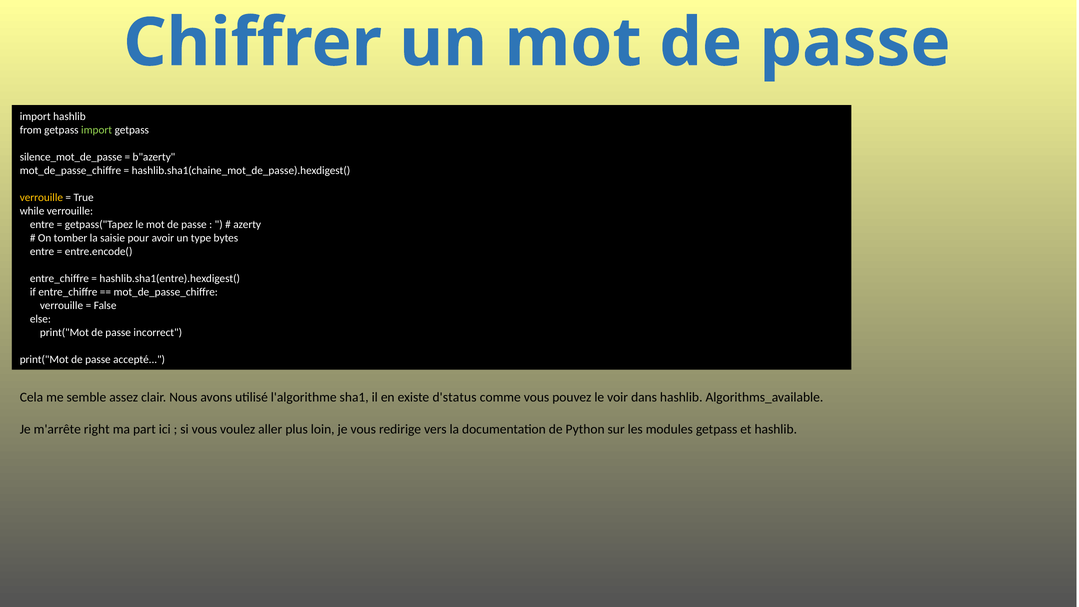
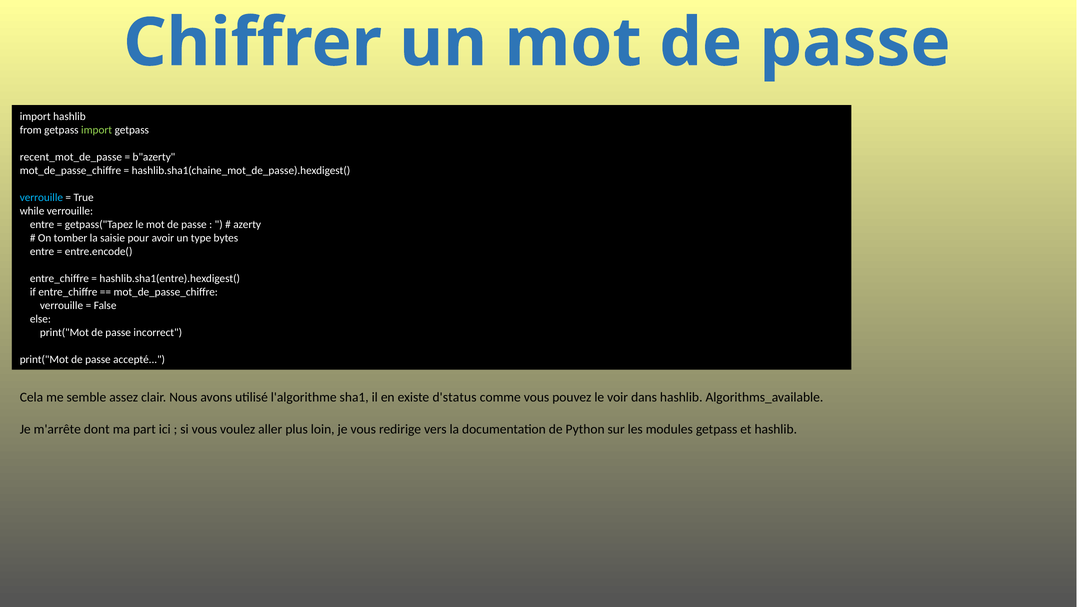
silence_mot_de_passe: silence_mot_de_passe -> recent_mot_de_passe
verrouille at (41, 198) colour: yellow -> light blue
right: right -> dont
